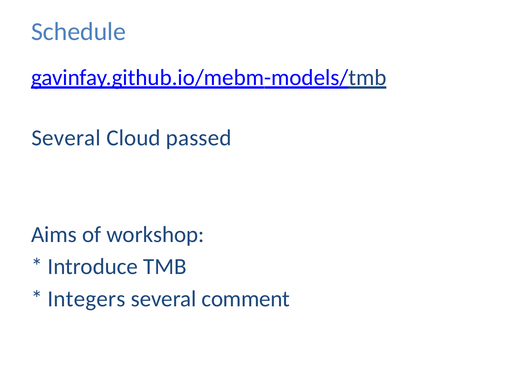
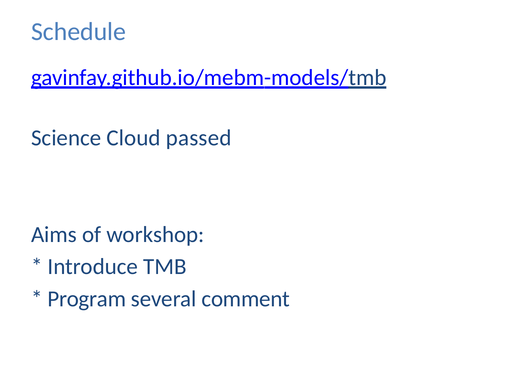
Several at (66, 138): Several -> Science
Integers: Integers -> Program
